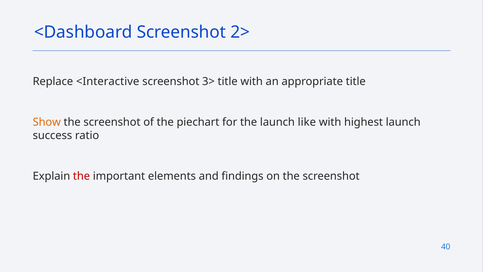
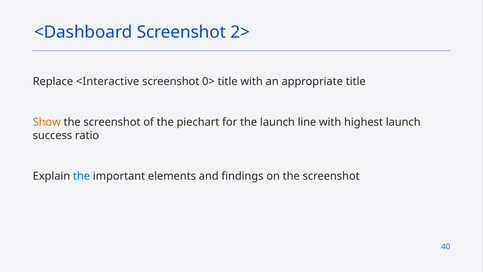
3>: 3> -> 0>
like: like -> line
the at (82, 176) colour: red -> blue
